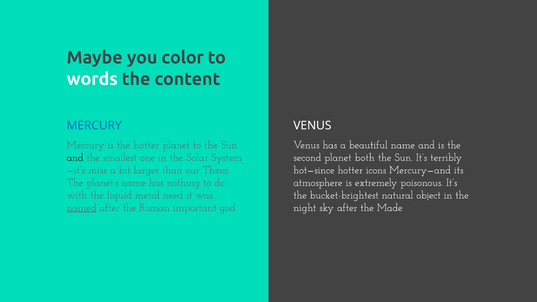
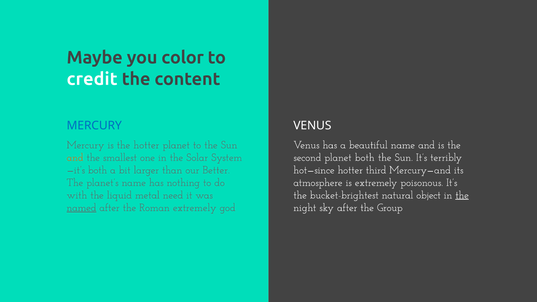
words: words -> credit
and at (75, 157) colour: black -> orange
miss at (97, 170): miss -> both
Them: Them -> Better
icons: icons -> third
the at (462, 195) underline: none -> present
Roman important: important -> extremely
Made: Made -> Group
